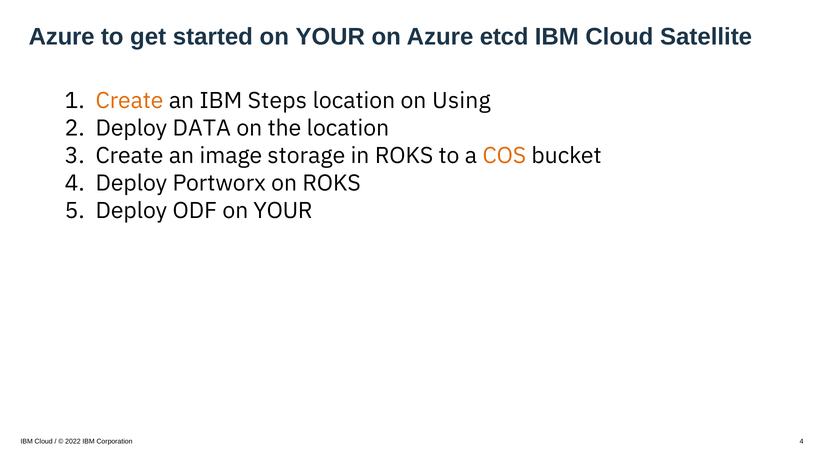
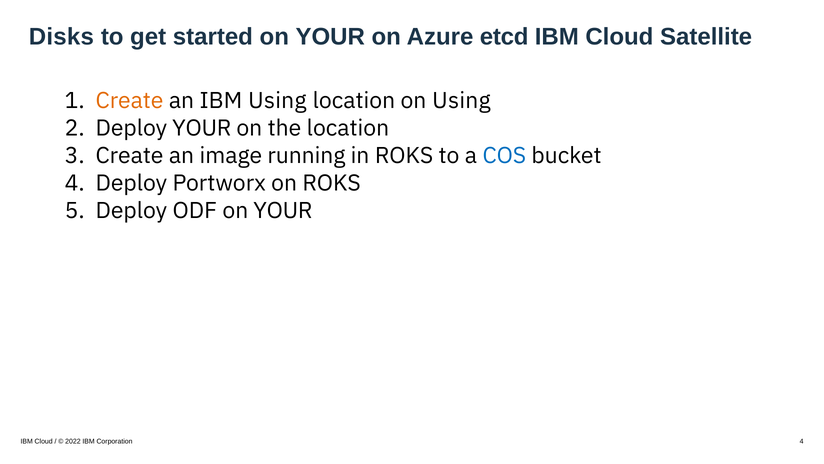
Azure at (62, 37): Azure -> Disks
IBM Steps: Steps -> Using
Deploy DATA: DATA -> YOUR
storage: storage -> running
COS colour: orange -> blue
